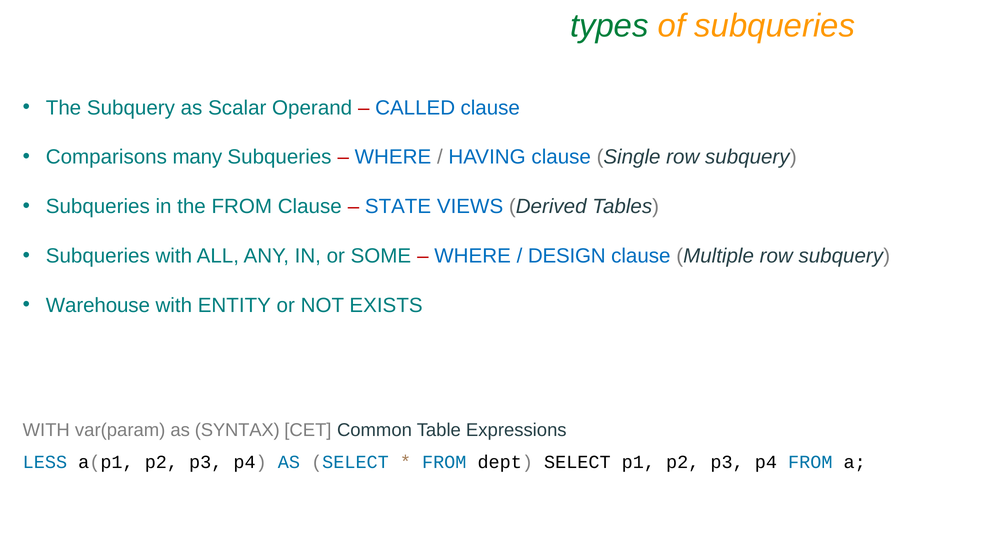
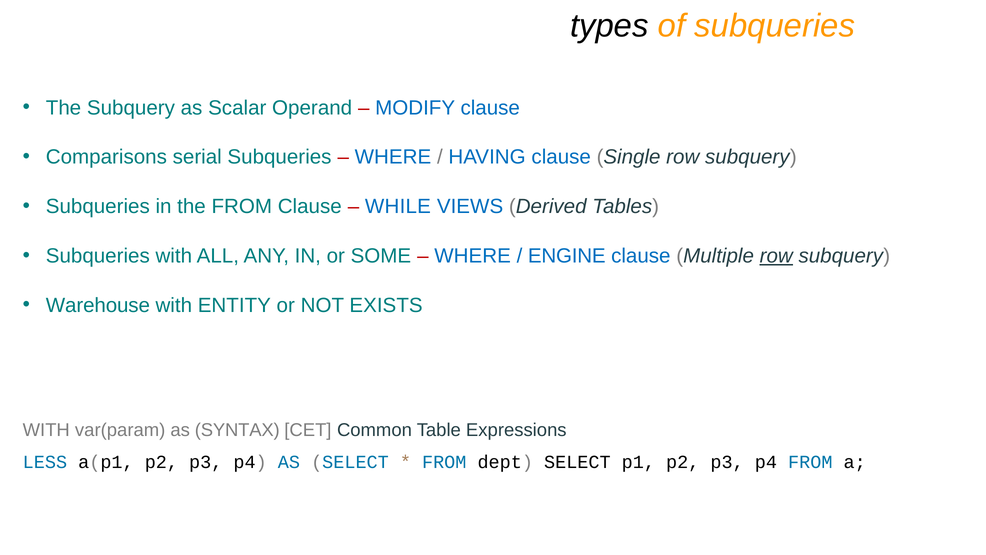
types colour: green -> black
CALLED: CALLED -> MODIFY
many: many -> serial
STATE: STATE -> WHILE
DESIGN: DESIGN -> ENGINE
row at (776, 256) underline: none -> present
